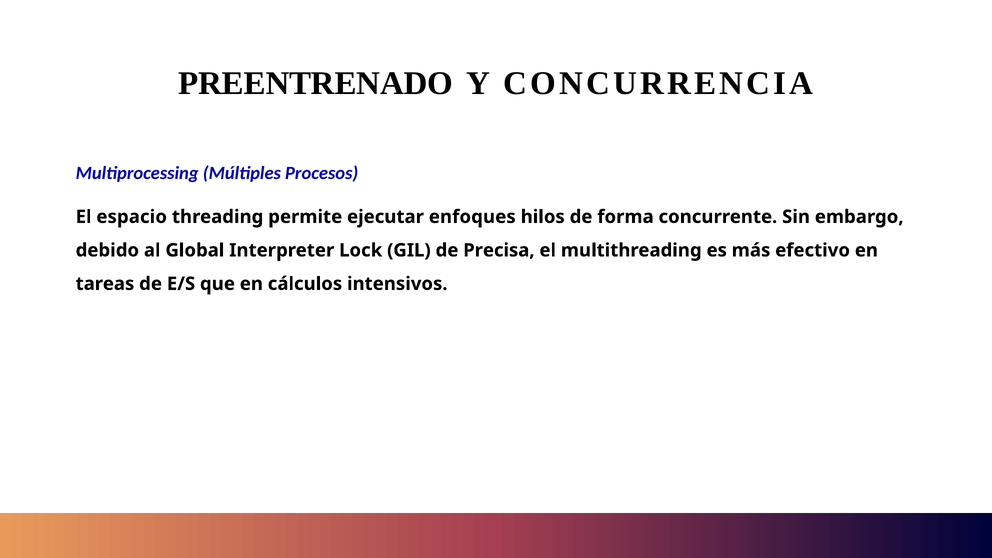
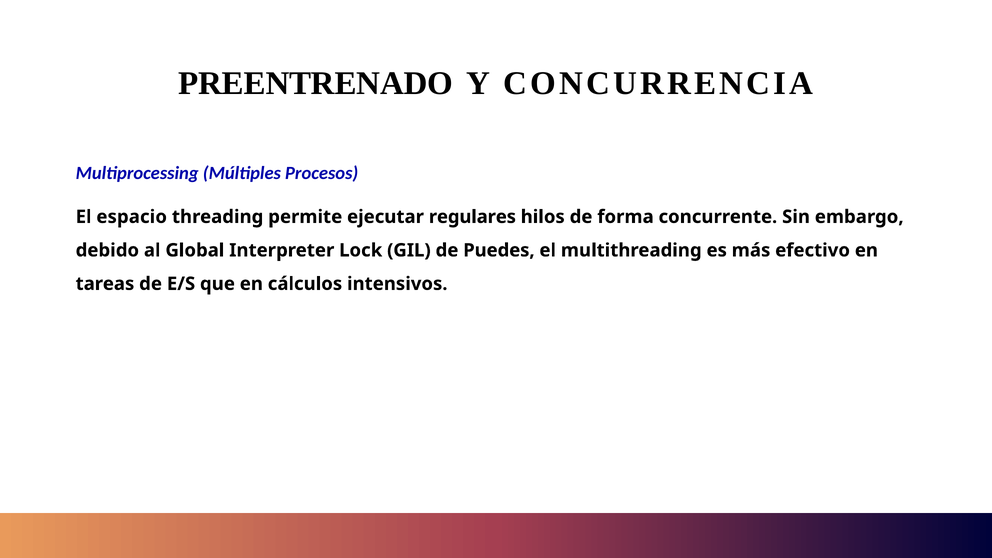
enfoques: enfoques -> regulares
Precisa: Precisa -> Puedes
